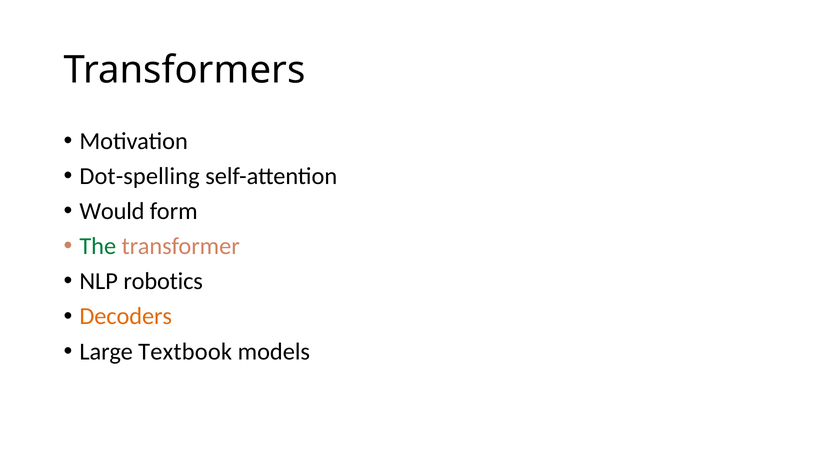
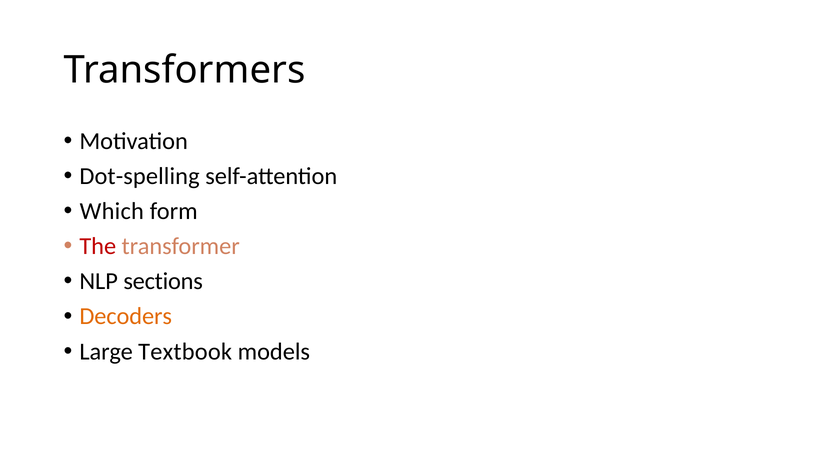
Would: Would -> Which
The colour: green -> red
robotics: robotics -> sections
